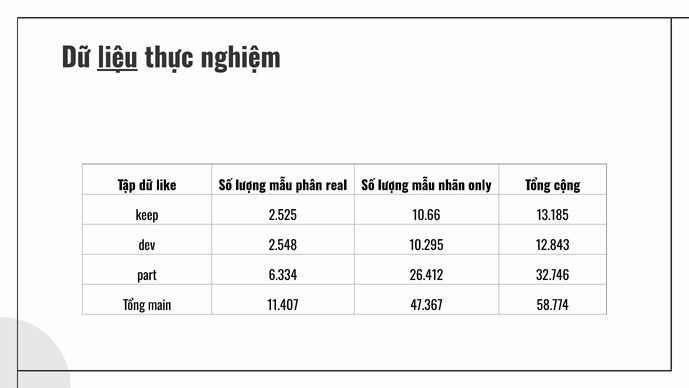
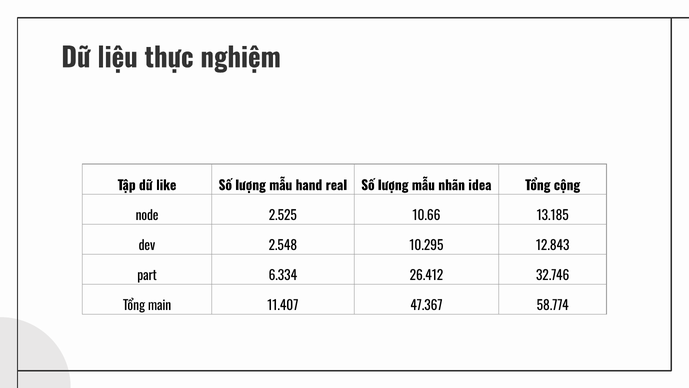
liệu underline: present -> none
phân: phân -> hand
only: only -> idea
keep: keep -> node
